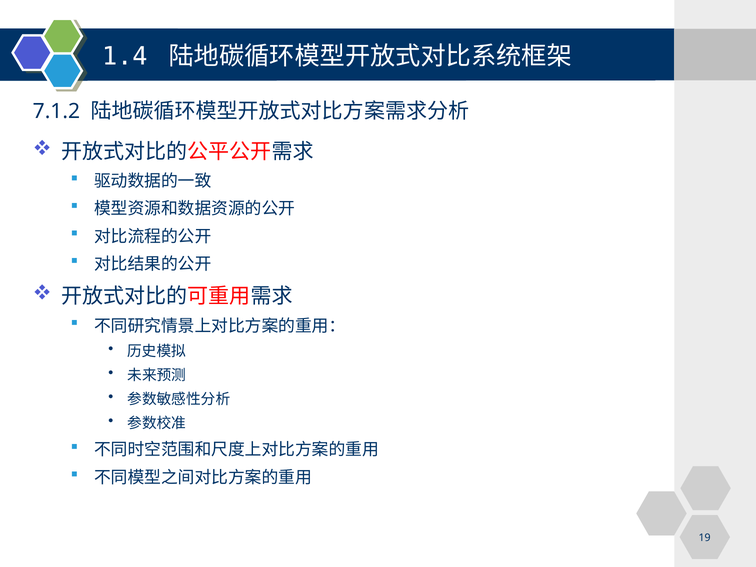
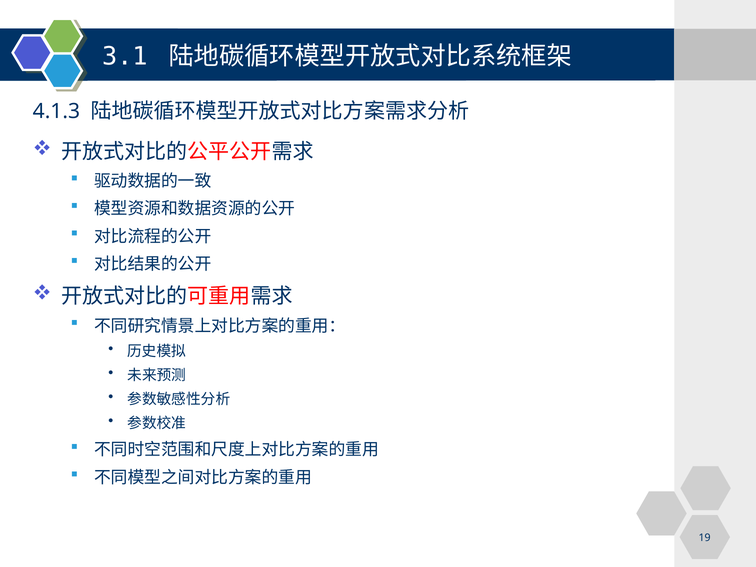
1.4: 1.4 -> 3.1
7.1.2: 7.1.2 -> 4.1.3
